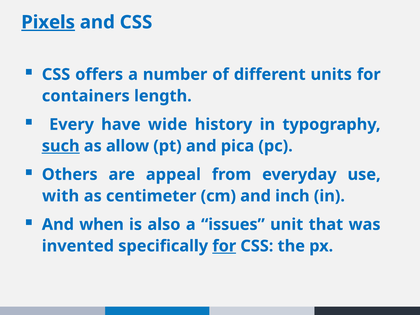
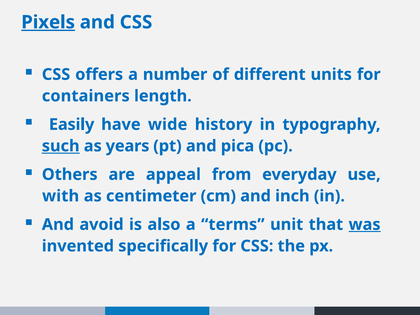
Every: Every -> Easily
allow: allow -> years
when: when -> avoid
issues: issues -> terms
was underline: none -> present
for at (224, 246) underline: present -> none
